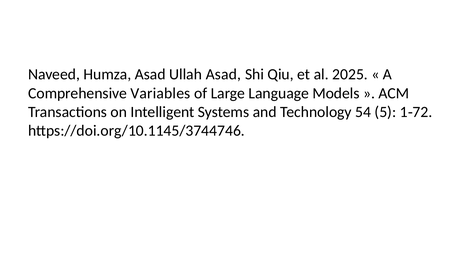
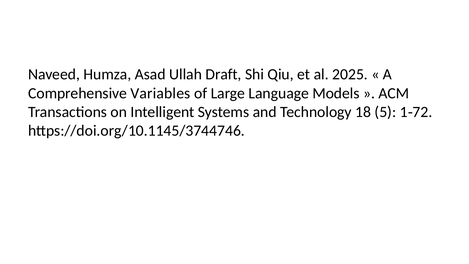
Ullah Asad: Asad -> Draft
54: 54 -> 18
